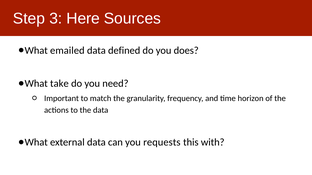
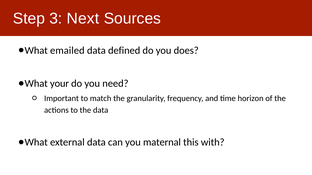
Here: Here -> Next
take: take -> your
requests: requests -> maternal
